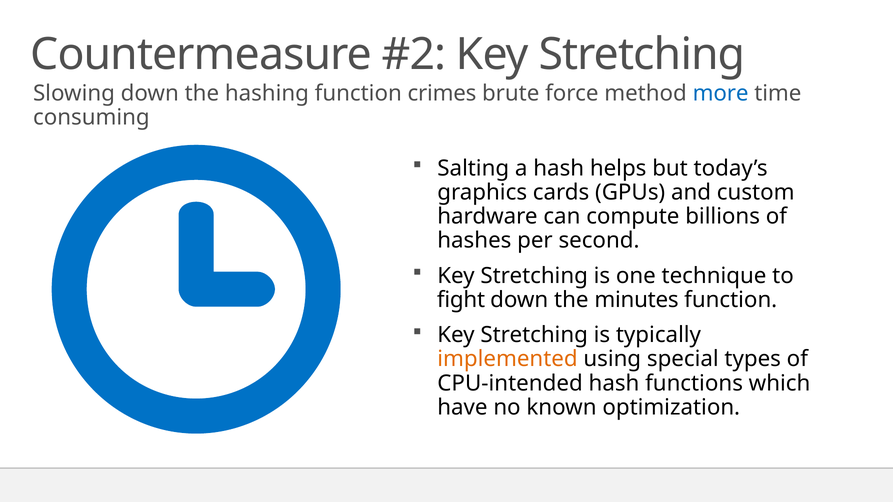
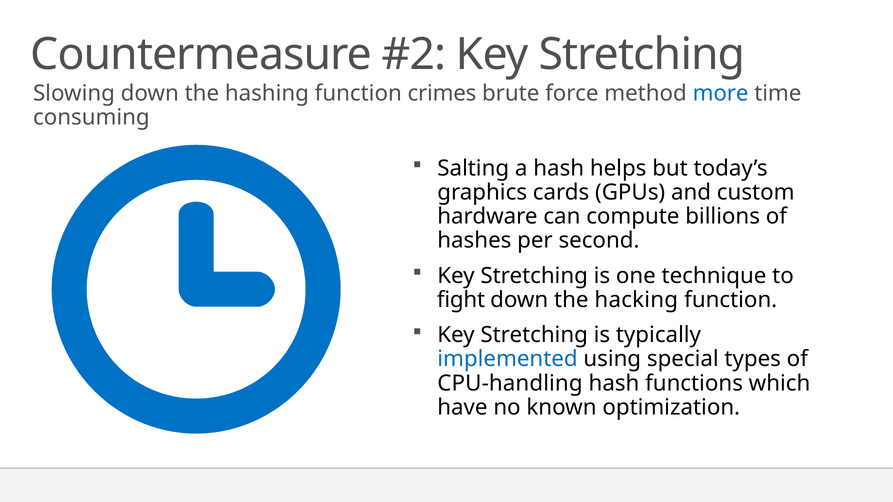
minutes: minutes -> hacking
implemented colour: orange -> blue
CPU-intended: CPU-intended -> CPU-handling
